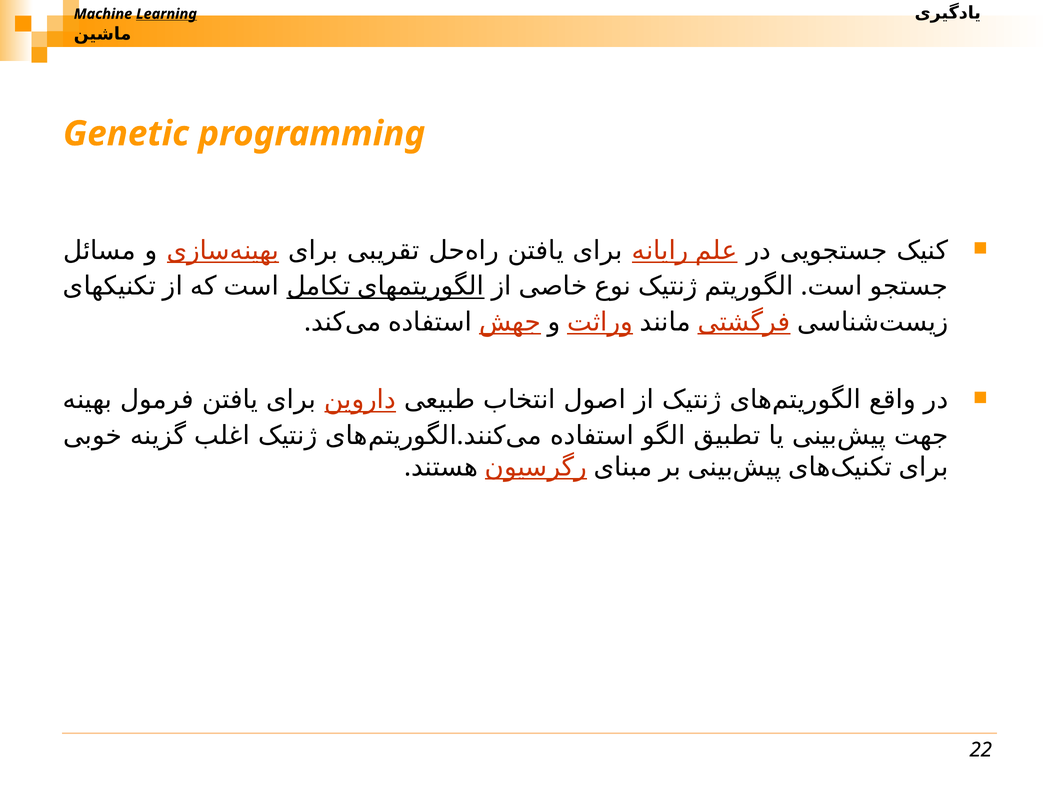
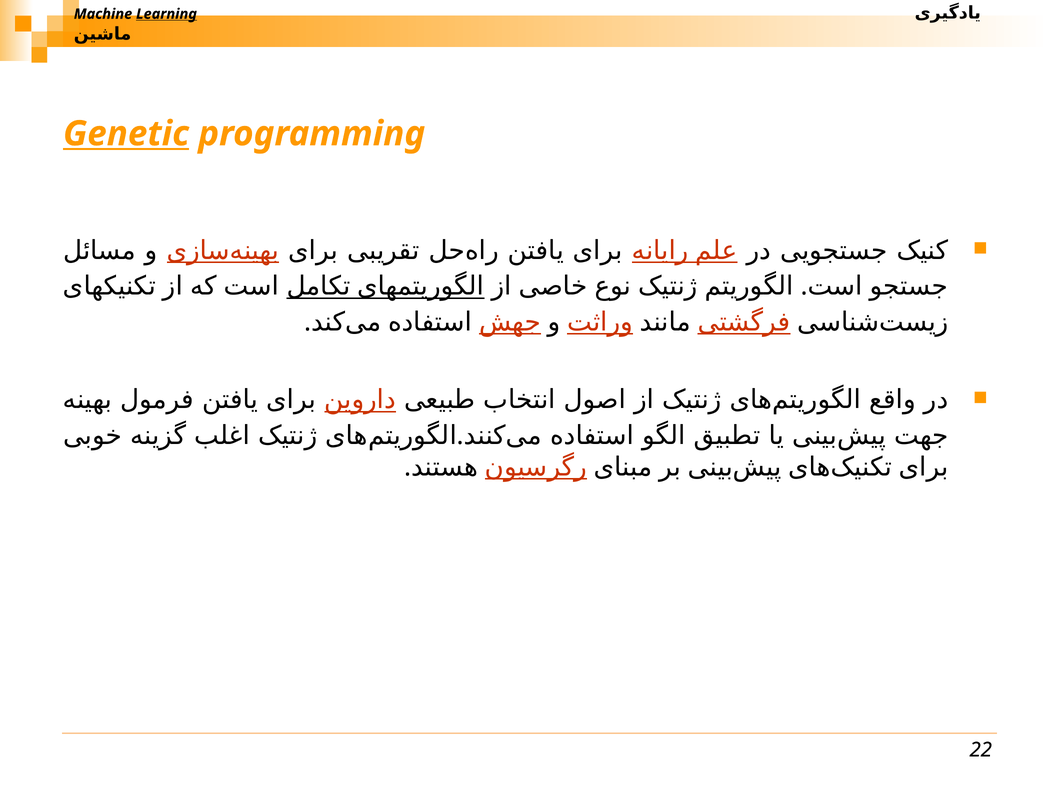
Genetic underline: none -> present
